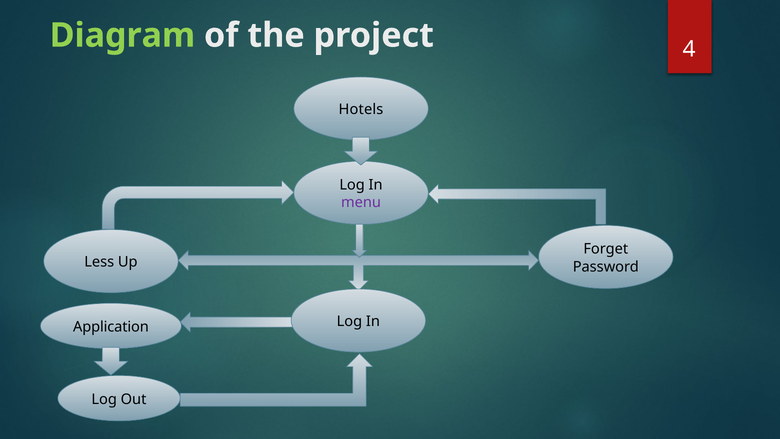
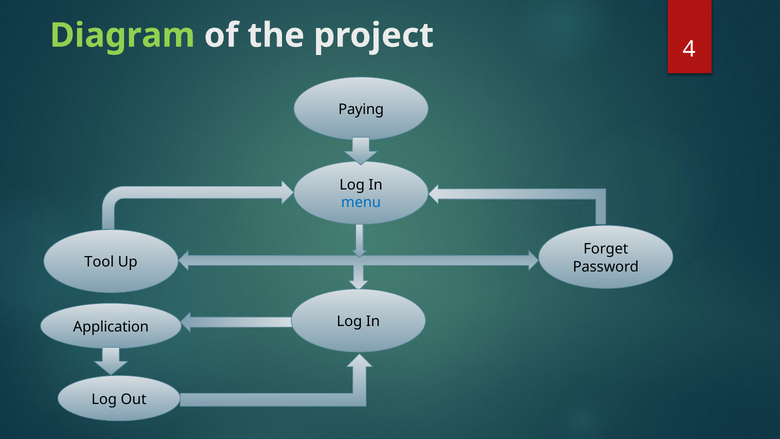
Hotels: Hotels -> Paying
menu colour: purple -> blue
Less: Less -> Tool
